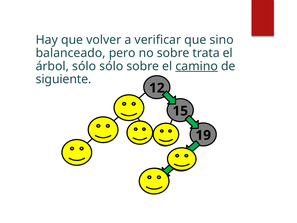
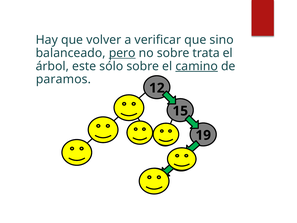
pero underline: none -> present
árbol sólo: sólo -> este
siguiente: siguiente -> paramos
